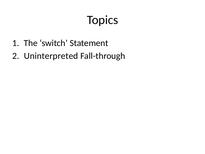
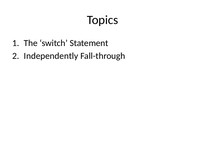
Uninterpreted: Uninterpreted -> Independently
